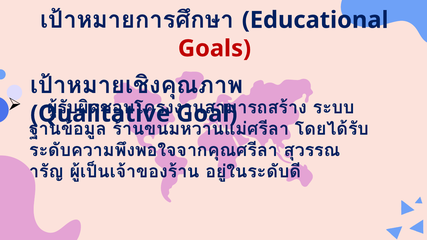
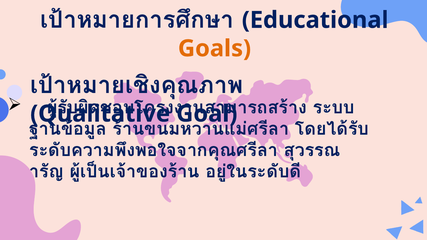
Goals colour: red -> orange
